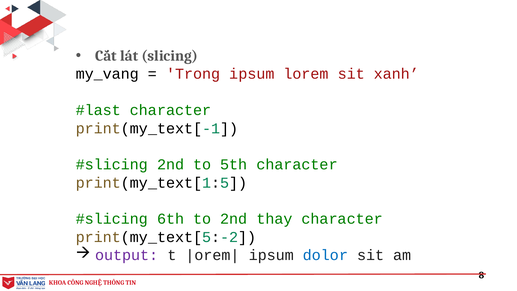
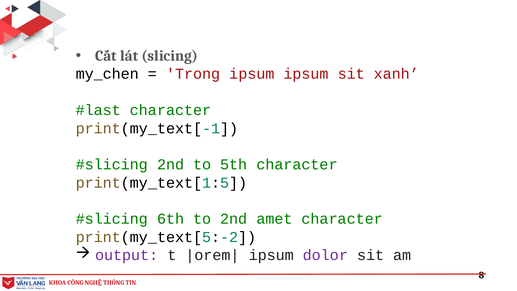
my_vang: my_vang -> my_chen
ipsum lorem: lorem -> ipsum
thay: thay -> amet
dolor colour: blue -> purple
